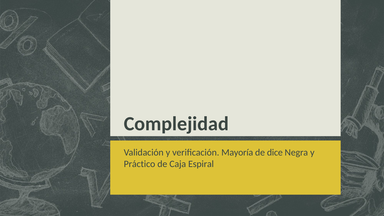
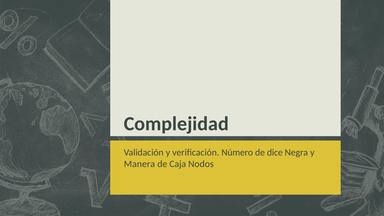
Mayoría: Mayoría -> Número
Práctico: Práctico -> Manera
Espiral: Espiral -> Nodos
